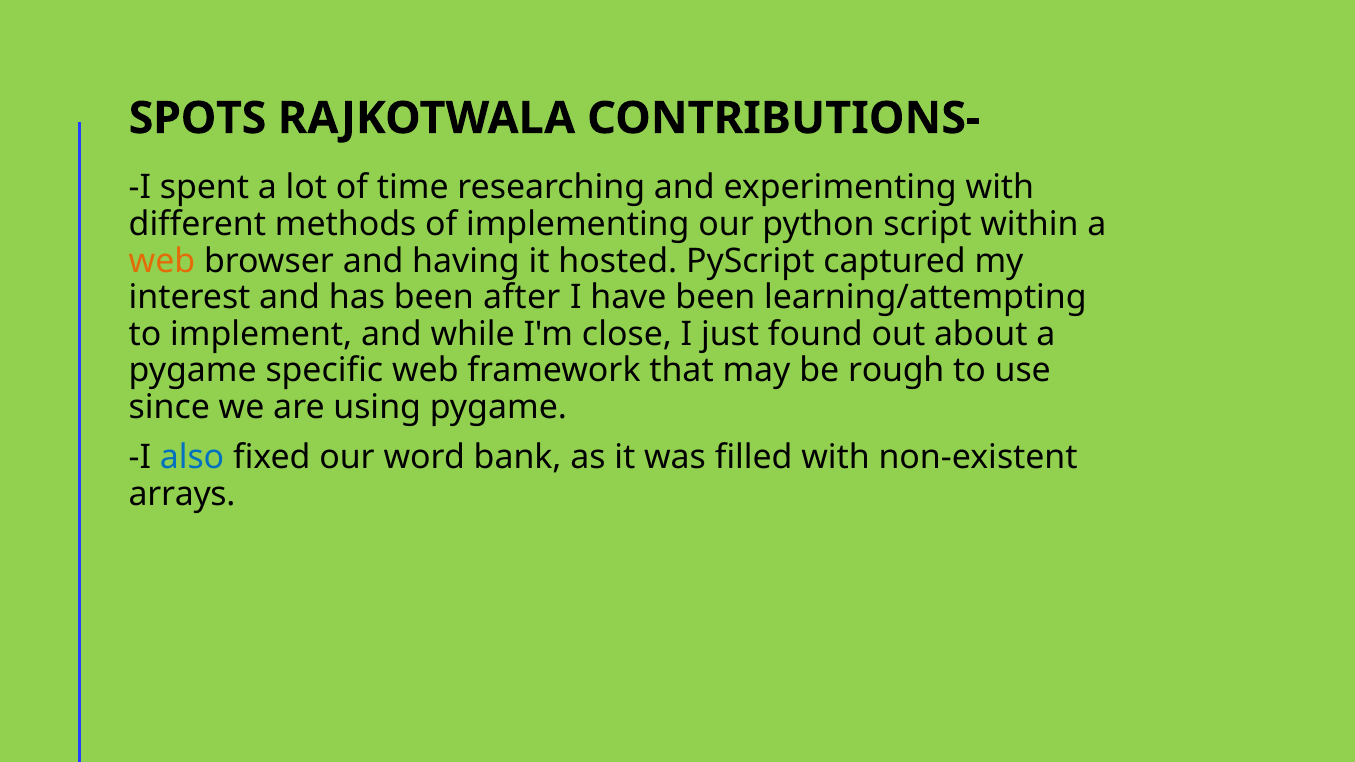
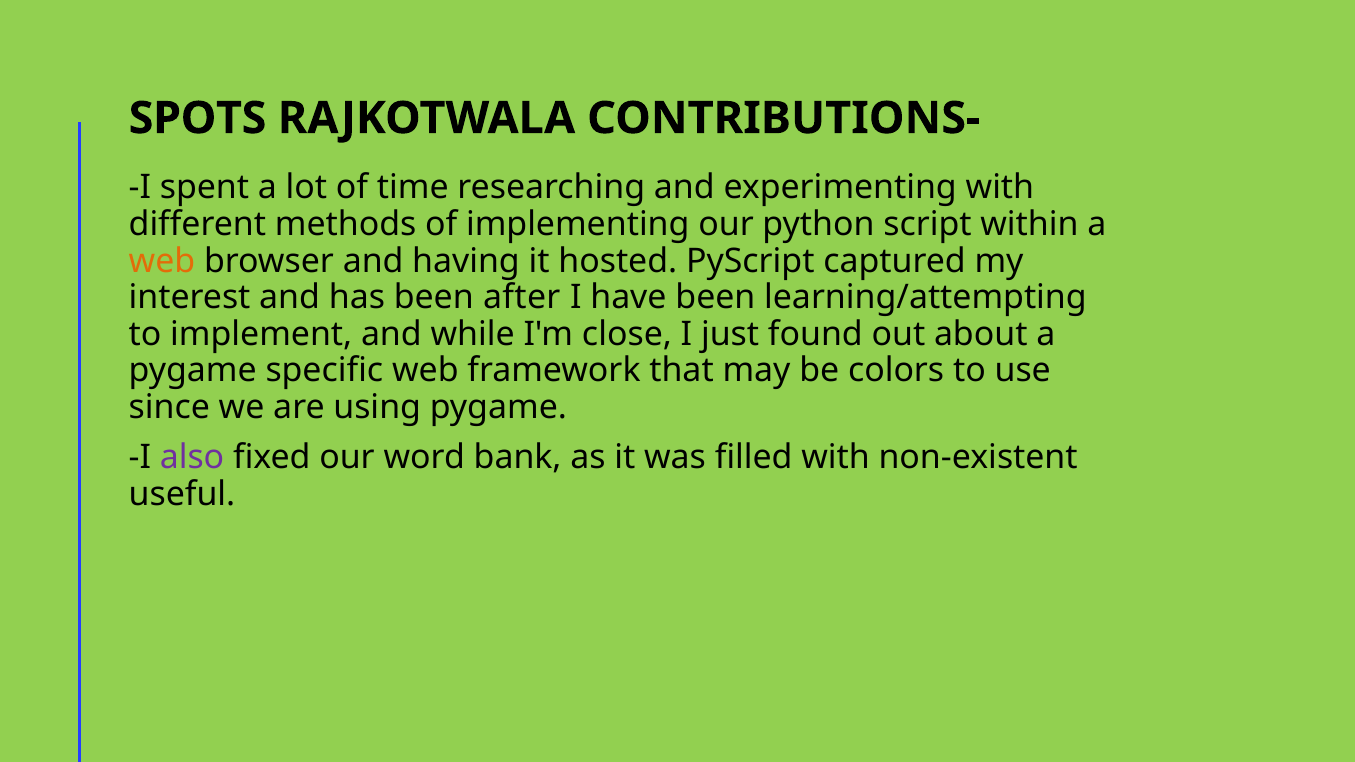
rough: rough -> colors
also colour: blue -> purple
arrays: arrays -> useful
